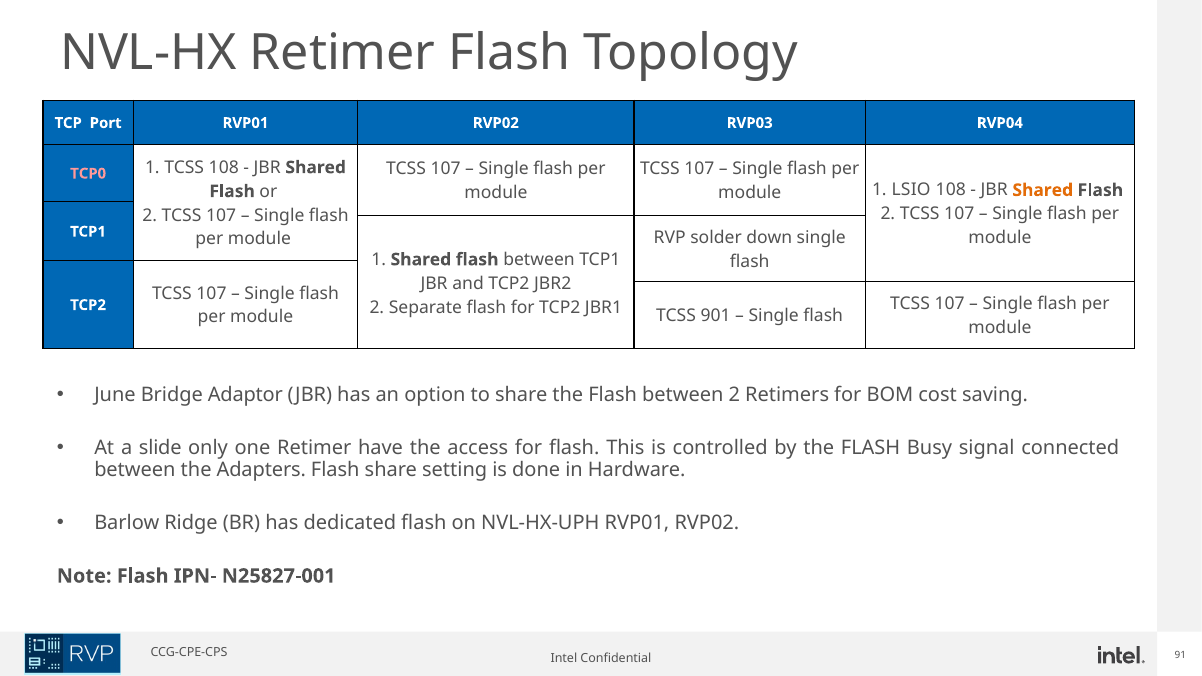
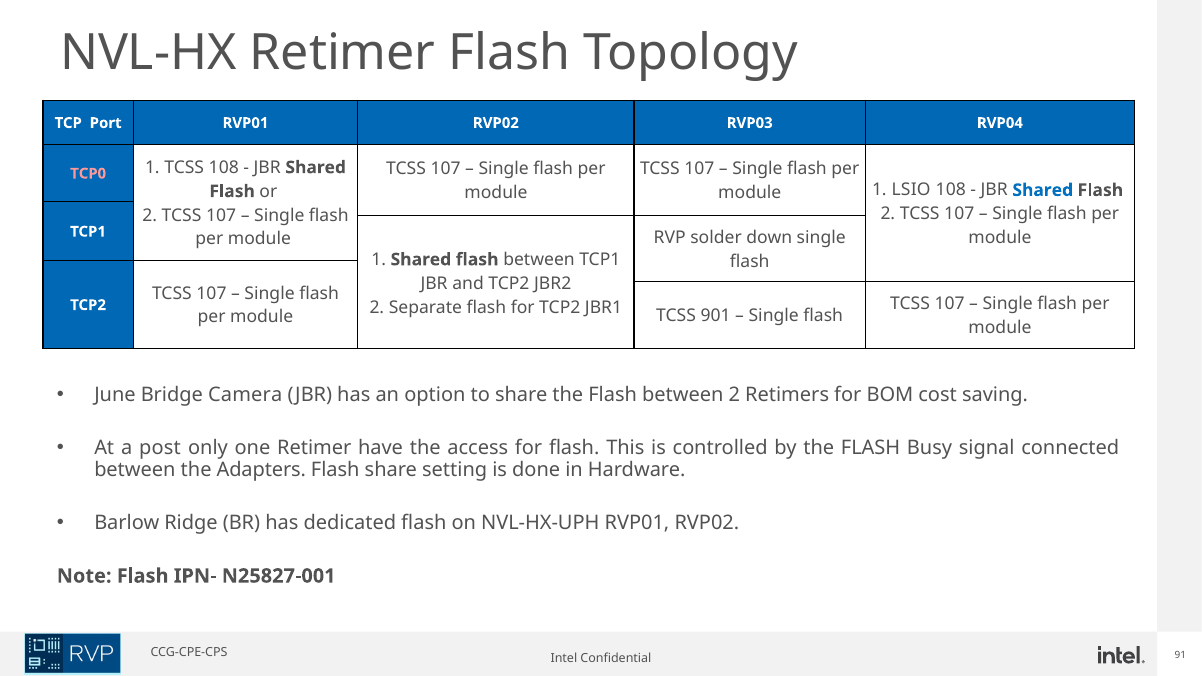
Shared at (1043, 190) colour: orange -> blue
Adaptor: Adaptor -> Camera
slide: slide -> post
